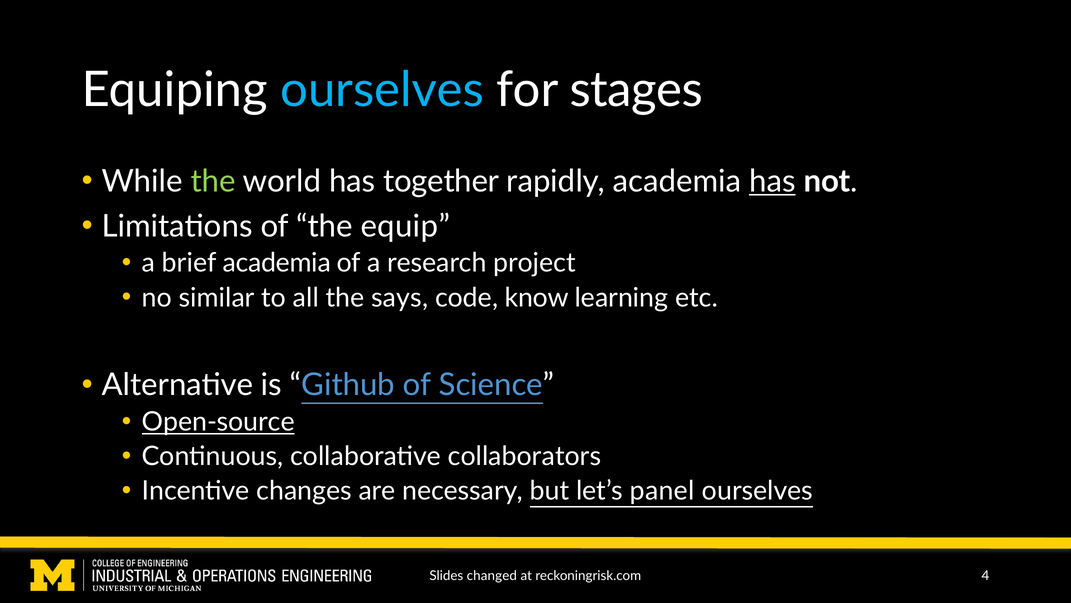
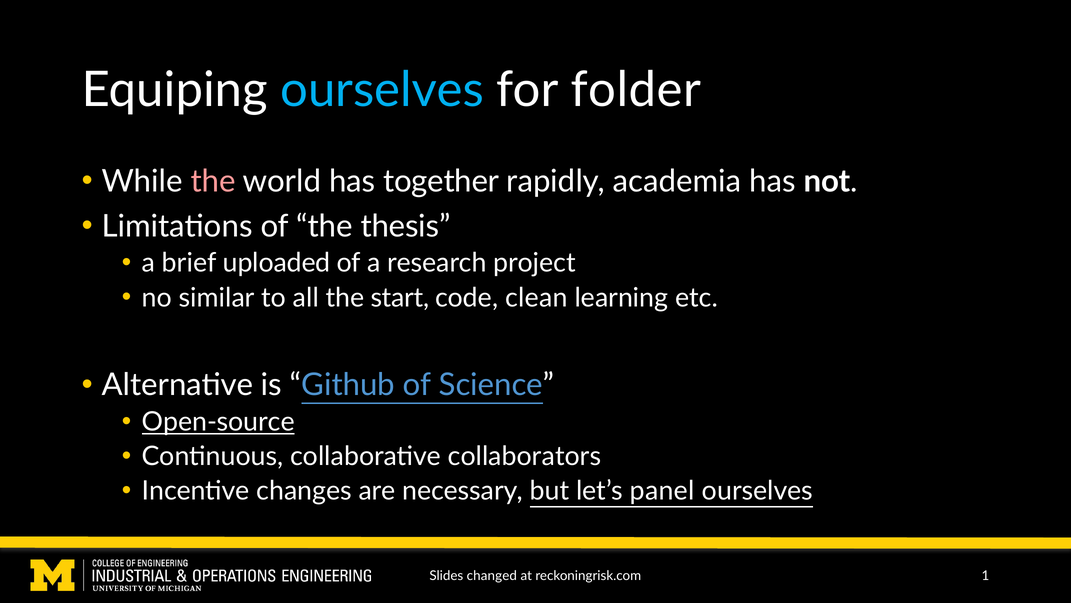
stages: stages -> folder
the at (213, 181) colour: light green -> pink
has at (772, 181) underline: present -> none
equip: equip -> thesis
brief academia: academia -> uploaded
says: says -> start
know: know -> clean
4: 4 -> 1
